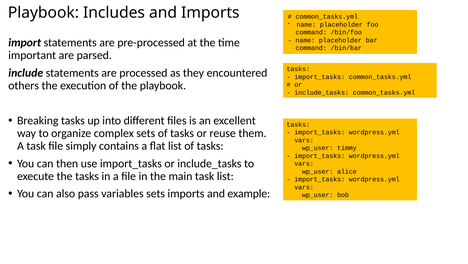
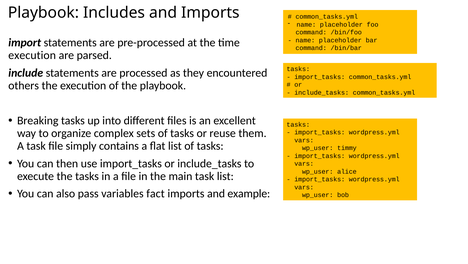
important at (32, 55): important -> execution
variables sets: sets -> fact
